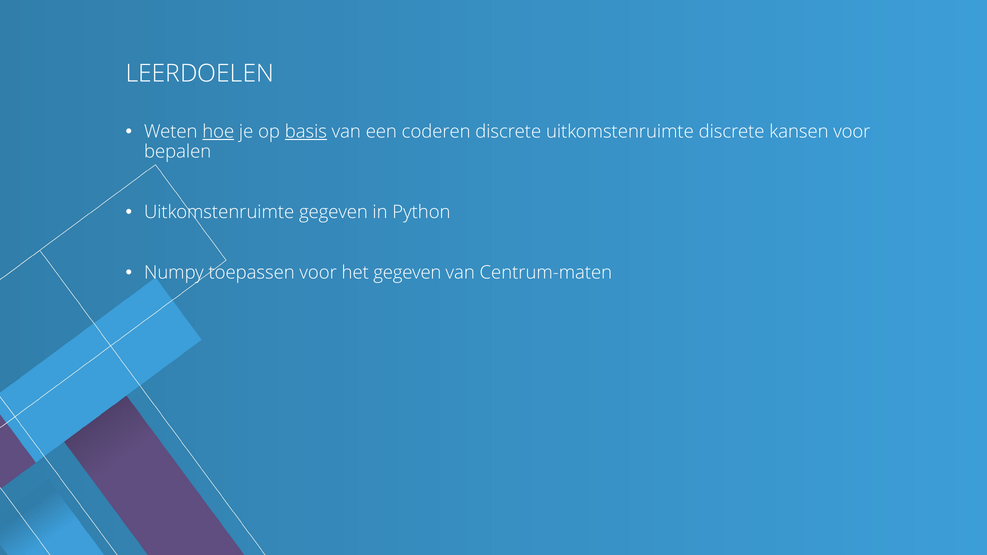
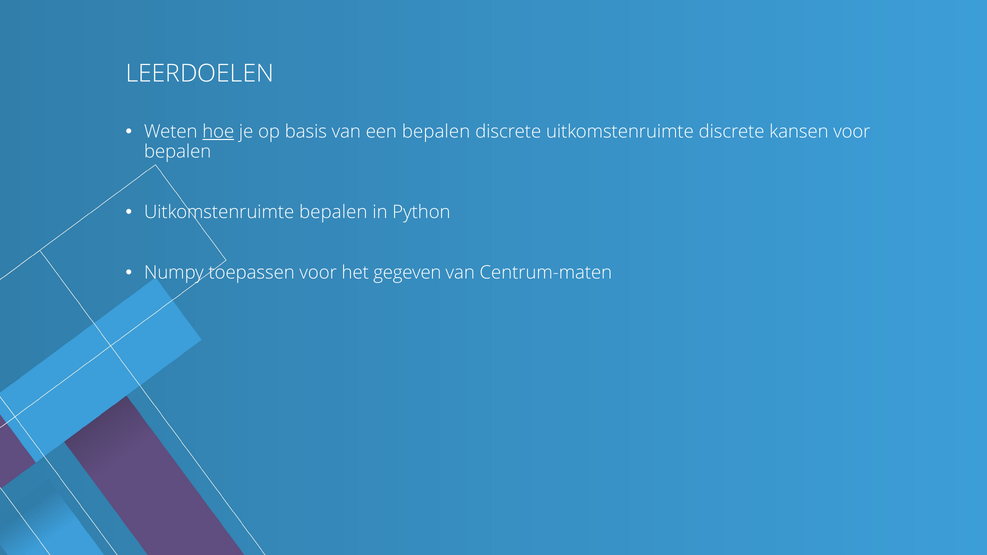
basis underline: present -> none
een coderen: coderen -> bepalen
Uitkomstenruimte gegeven: gegeven -> bepalen
